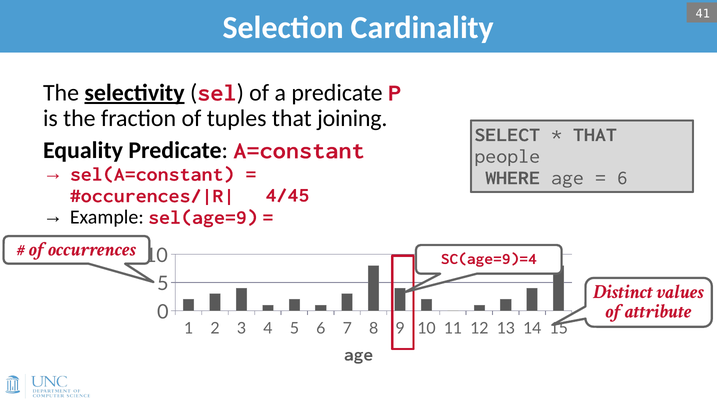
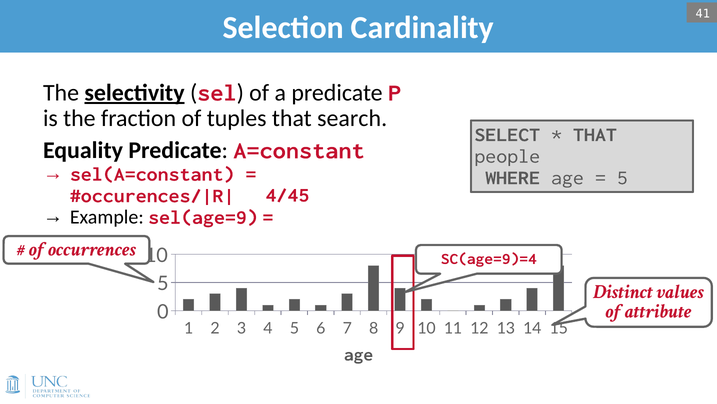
joining: joining -> search
6 at (622, 177): 6 -> 5
